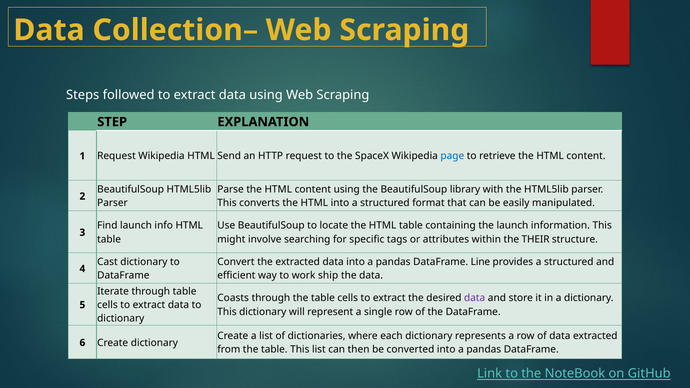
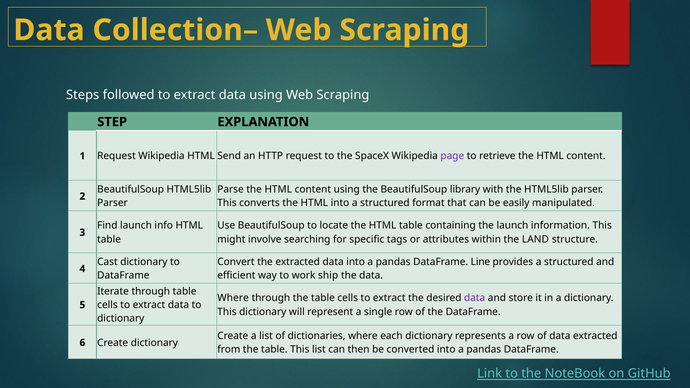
page colour: blue -> purple
THEIR: THEIR -> LAND
Coasts at (233, 298): Coasts -> Where
